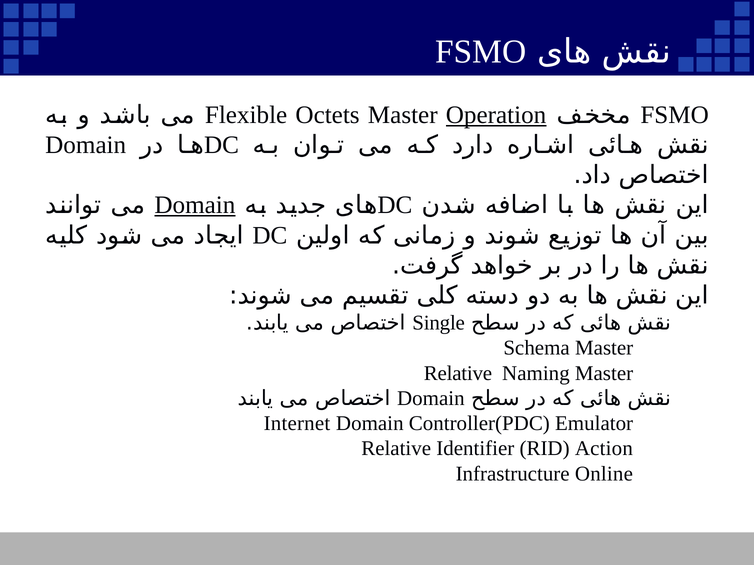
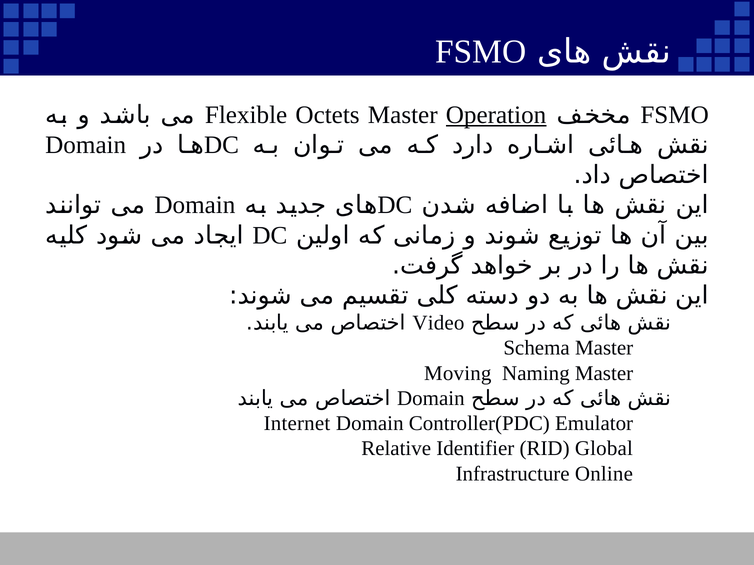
Domain at (195, 205) underline: present -> none
Single: Single -> Video
Relative at (458, 373): Relative -> Moving
Action: Action -> Global
